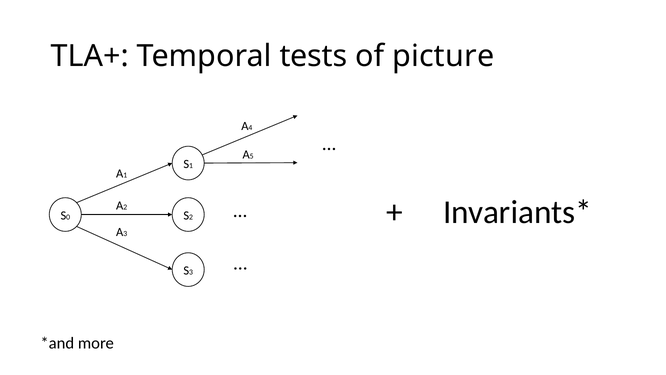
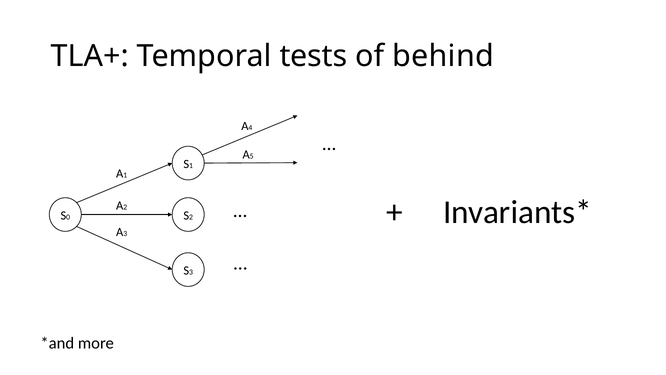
picture: picture -> behind
